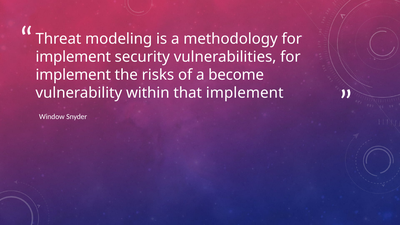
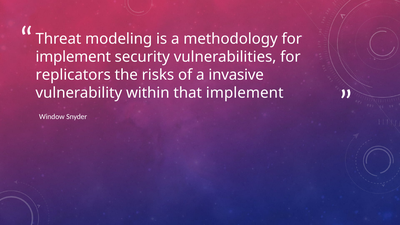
implement at (73, 75): implement -> replicators
become: become -> invasive
